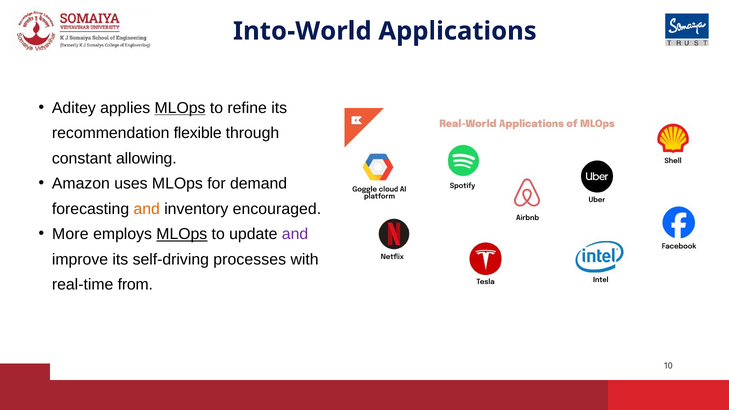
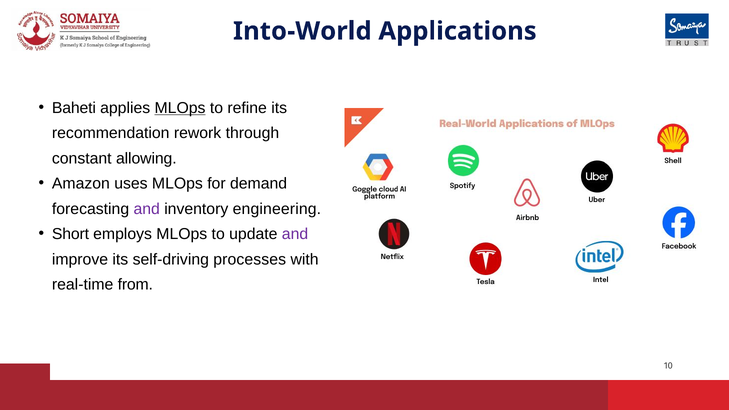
Aditey: Aditey -> Baheti
flexible: flexible -> rework
and at (147, 209) colour: orange -> purple
encouraged: encouraged -> engineering
More: More -> Short
MLOps at (182, 234) underline: present -> none
